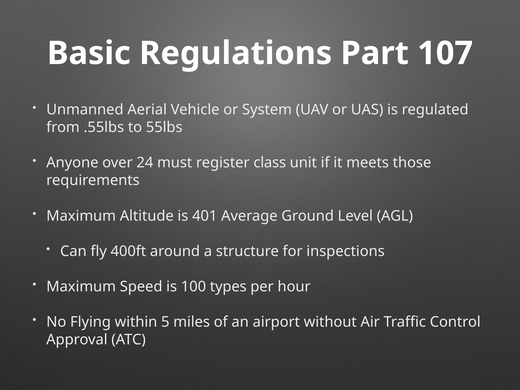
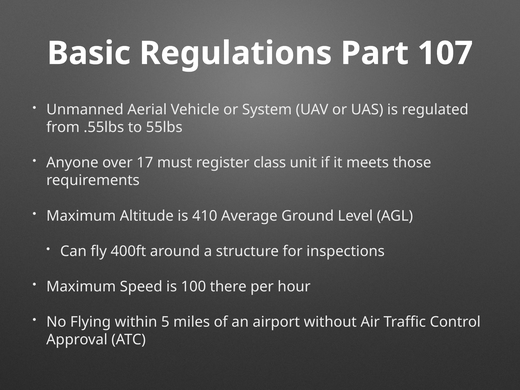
24: 24 -> 17
401: 401 -> 410
types: types -> there
